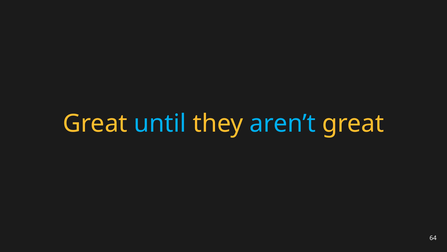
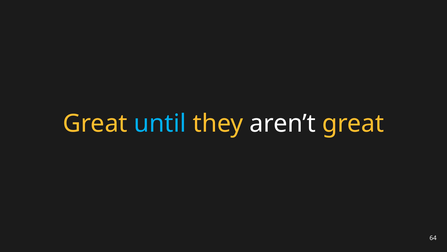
aren’t colour: light blue -> white
